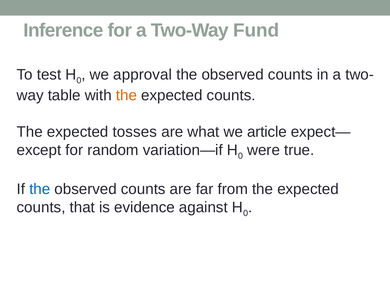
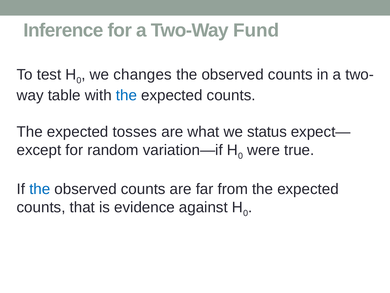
approval: approval -> changes
the at (126, 95) colour: orange -> blue
article: article -> status
